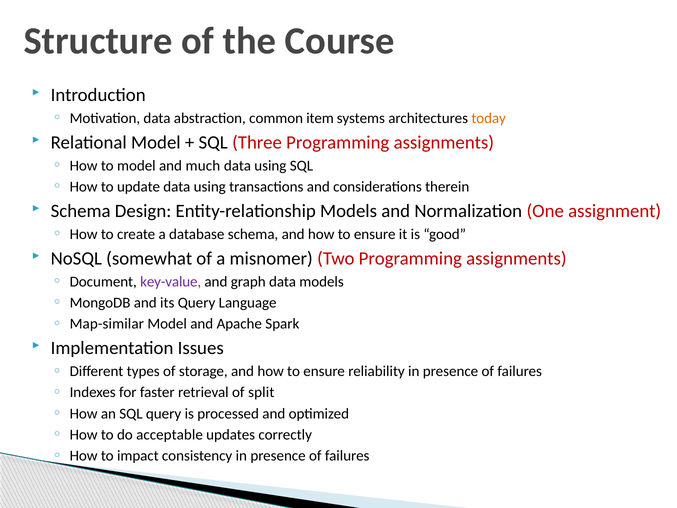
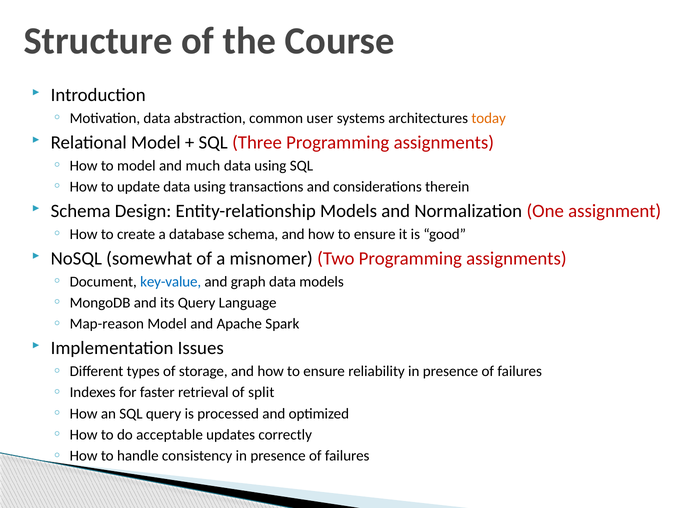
item: item -> user
key-value colour: purple -> blue
Map-similar: Map-similar -> Map-reason
impact: impact -> handle
